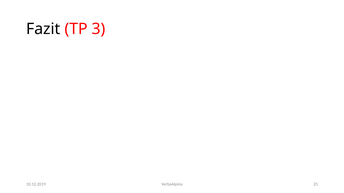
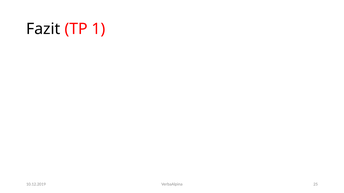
3: 3 -> 1
